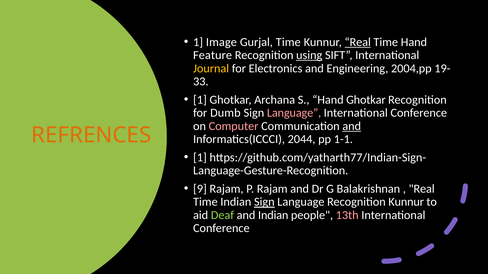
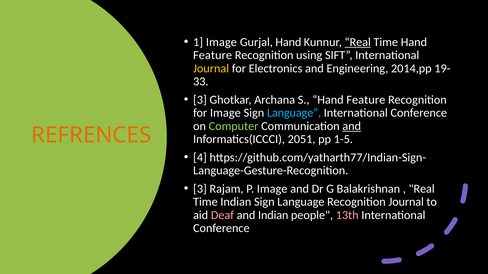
Gurjal Time: Time -> Hand
using underline: present -> none
2004,pp: 2004,pp -> 2014,pp
1 at (200, 100): 1 -> 3
S Hand Ghotkar: Ghotkar -> Feature
for Dumb: Dumb -> Image
Language at (294, 113) colour: pink -> light blue
Computer colour: pink -> light green
2044: 2044 -> 2051
1-1: 1-1 -> 1-5
1 at (200, 158): 1 -> 4
9 at (200, 189): 9 -> 3
P Rajam: Rajam -> Image
Sign at (264, 202) underline: present -> none
Recognition Kunnur: Kunnur -> Journal
Deaf colour: light green -> pink
